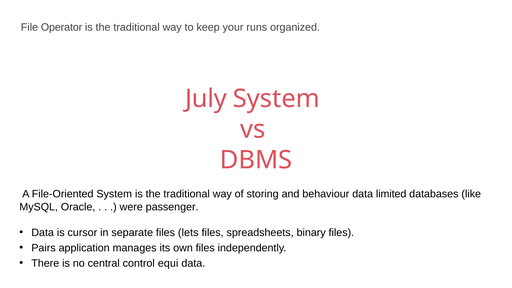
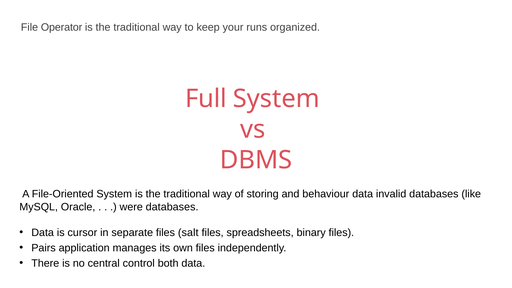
July: July -> Full
limited: limited -> invalid
were passenger: passenger -> databases
lets: lets -> salt
equi: equi -> both
